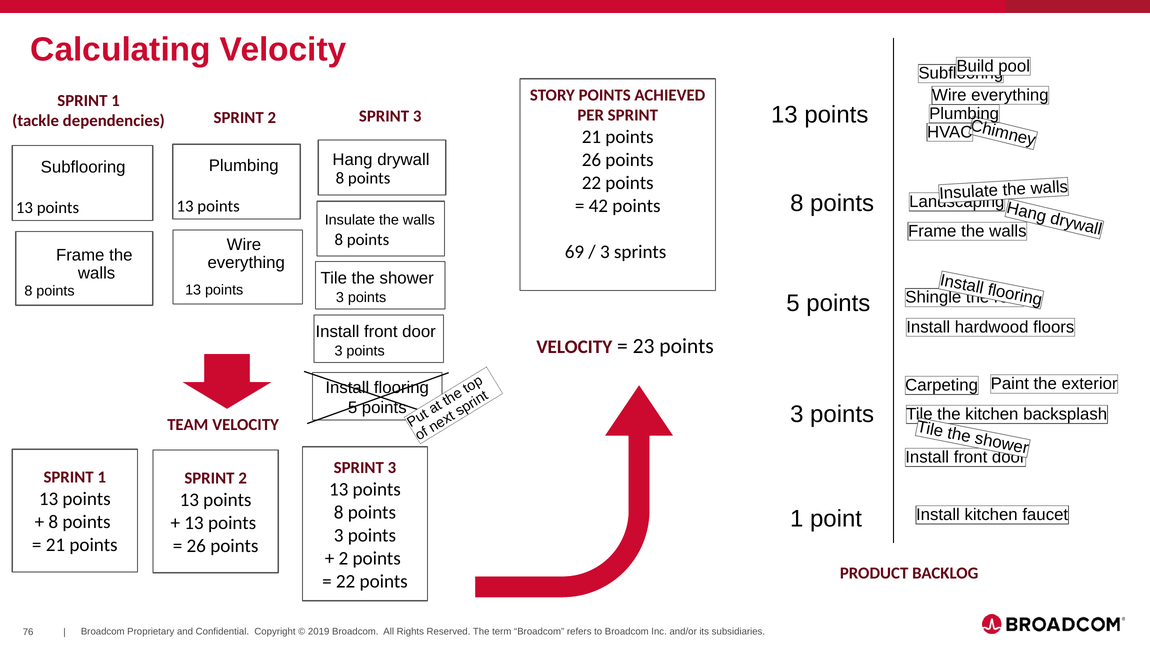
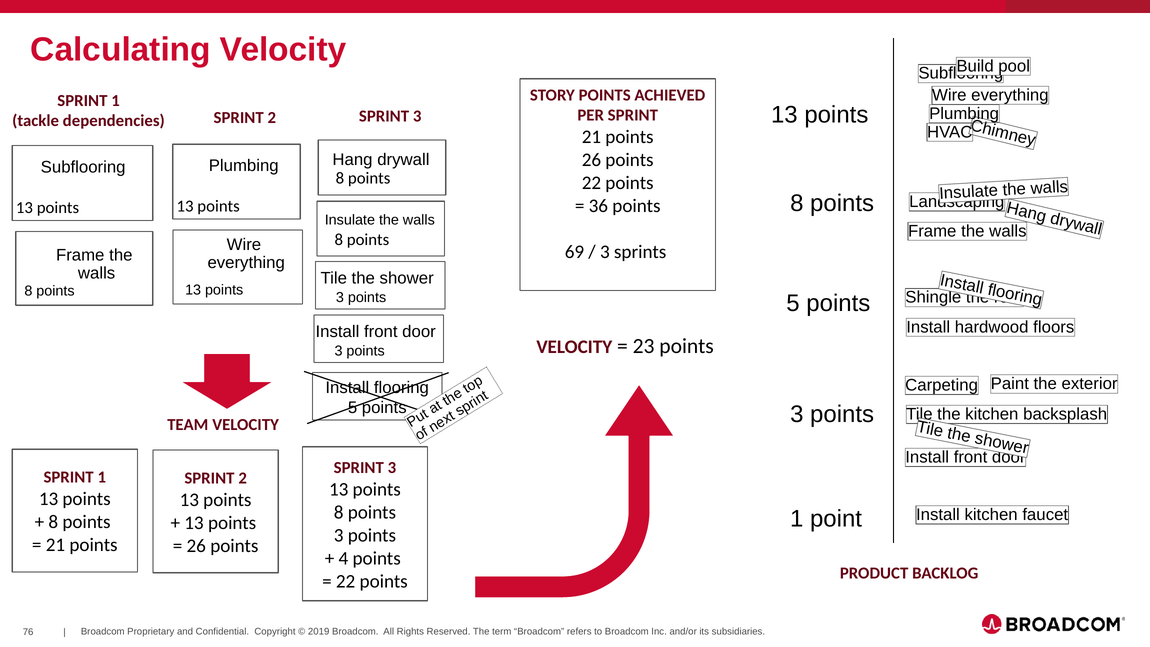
42: 42 -> 36
2 at (343, 558): 2 -> 4
